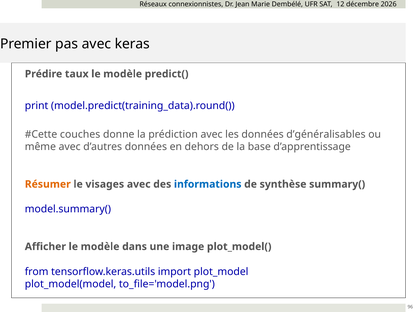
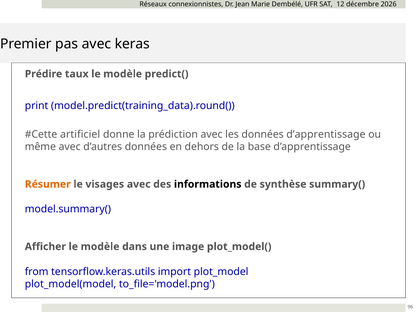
couches: couches -> artificiel
données d’généralisables: d’généralisables -> d’apprentissage
informations colour: blue -> black
